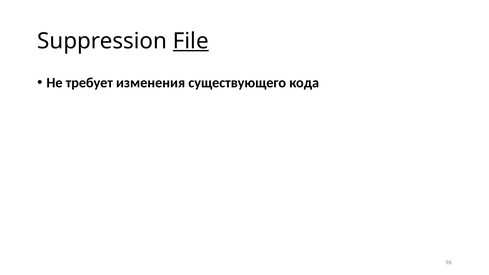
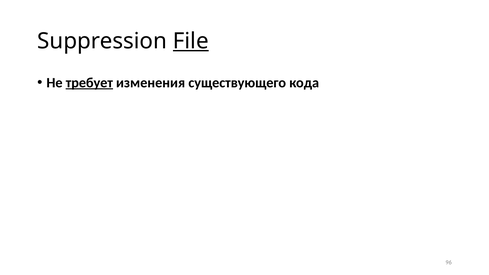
требует underline: none -> present
